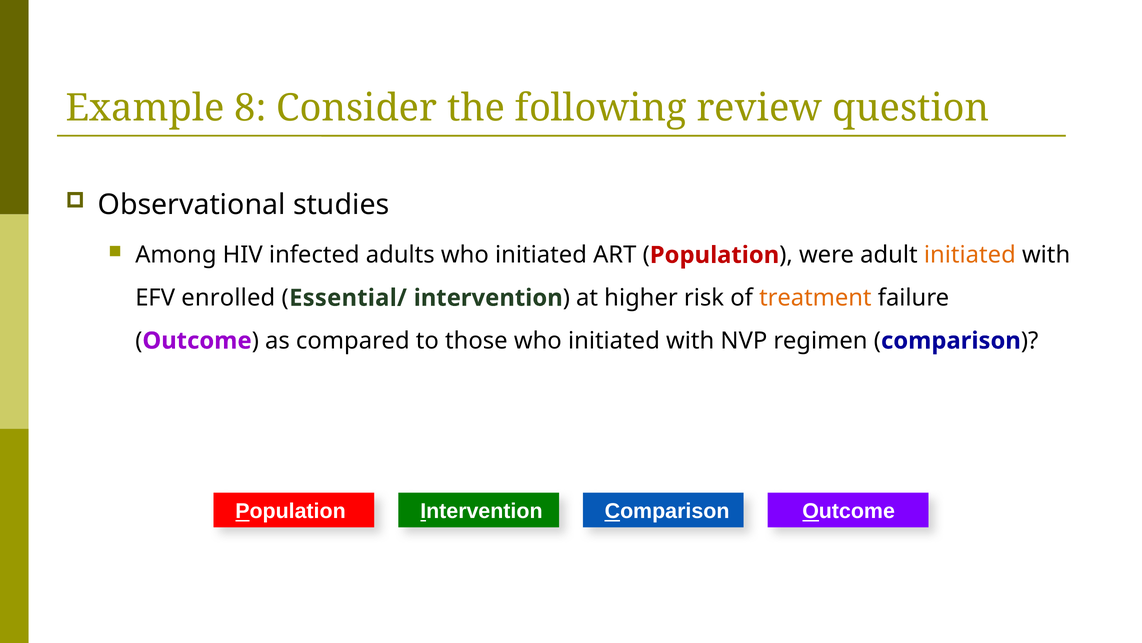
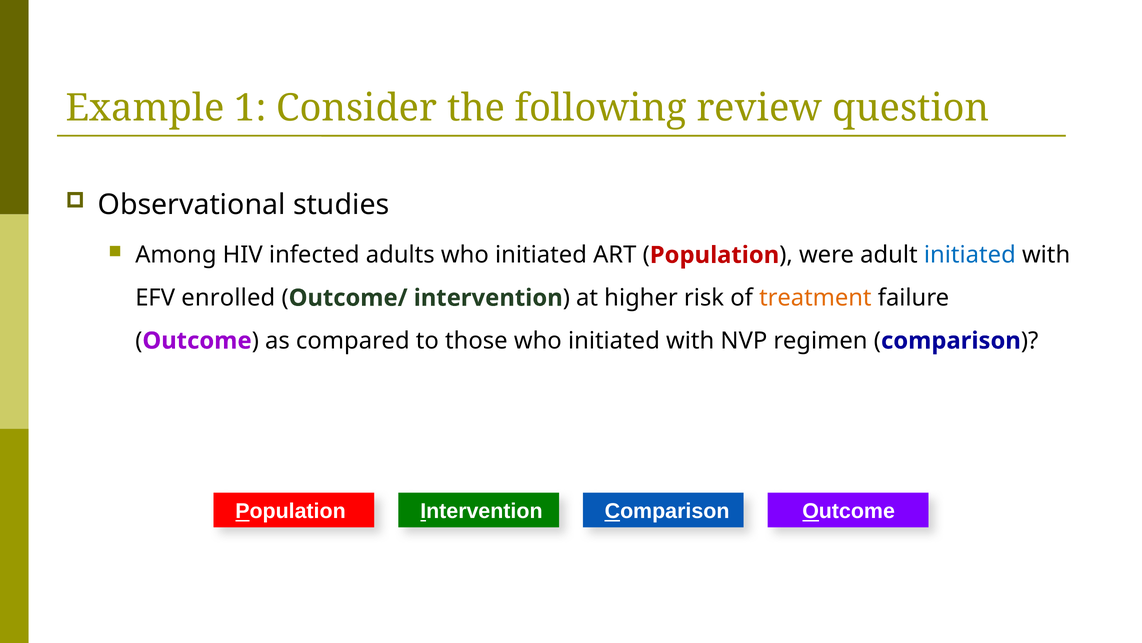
8: 8 -> 1
initiated at (970, 255) colour: orange -> blue
Essential/: Essential/ -> Outcome/
